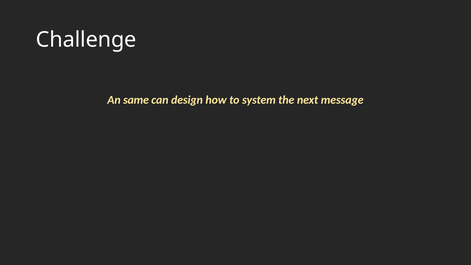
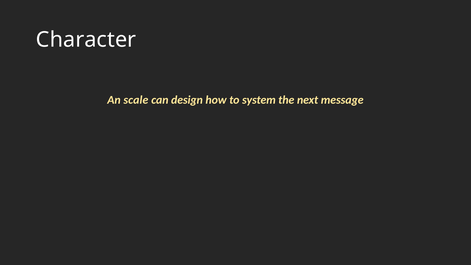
Challenge: Challenge -> Character
same: same -> scale
